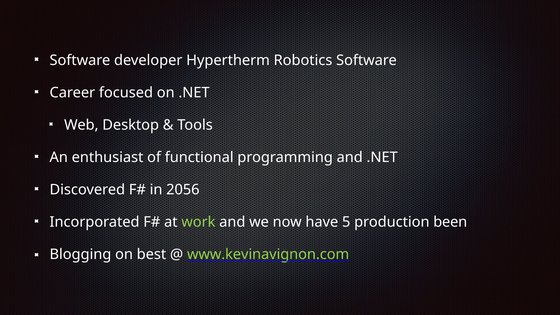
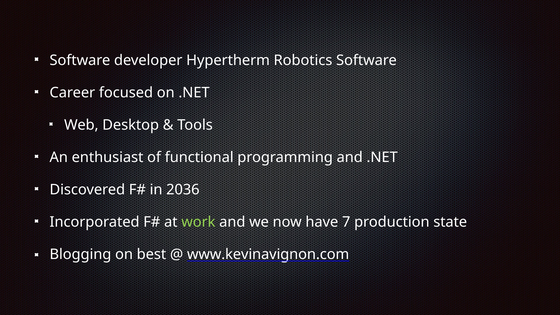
2056: 2056 -> 2036
5: 5 -> 7
been: been -> state
www.kevinavignon.com colour: light green -> white
